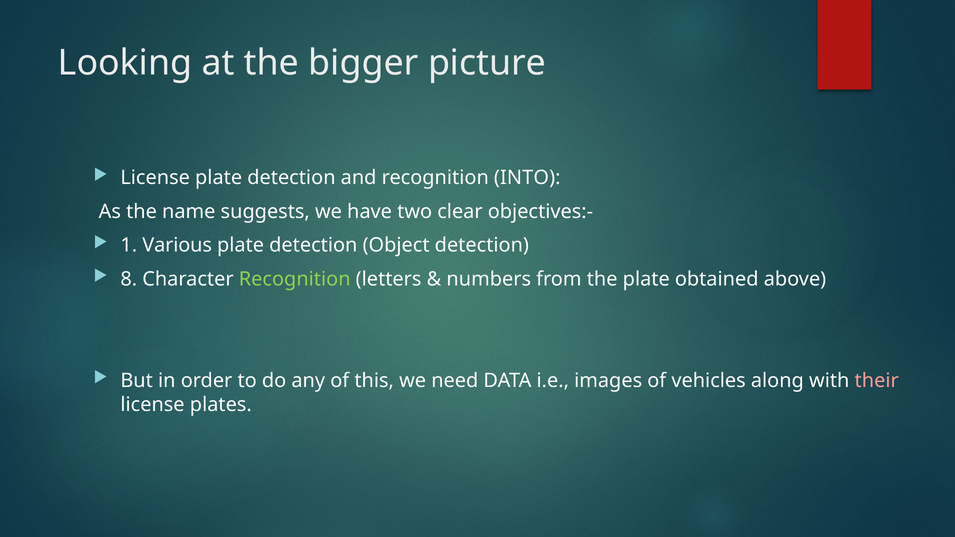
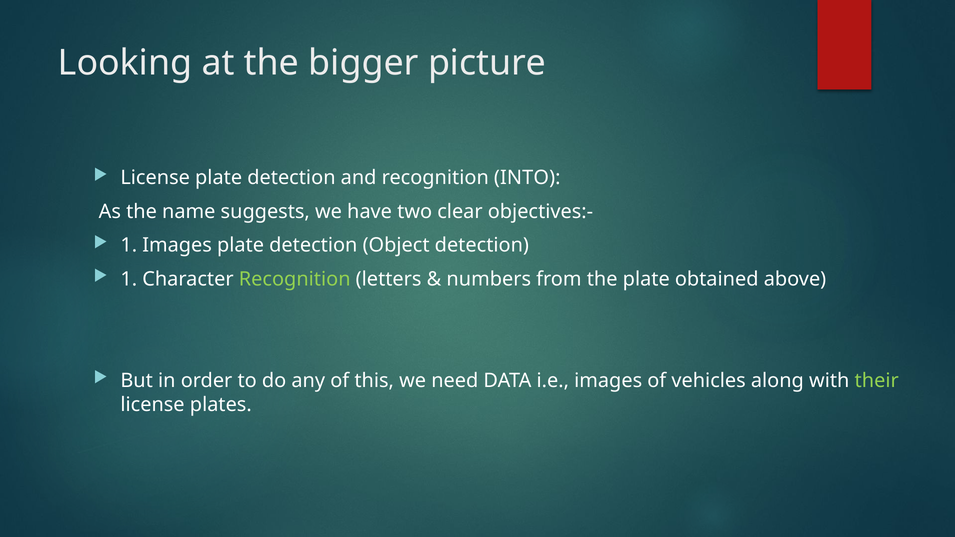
1 Various: Various -> Images
8 at (129, 279): 8 -> 1
their colour: pink -> light green
